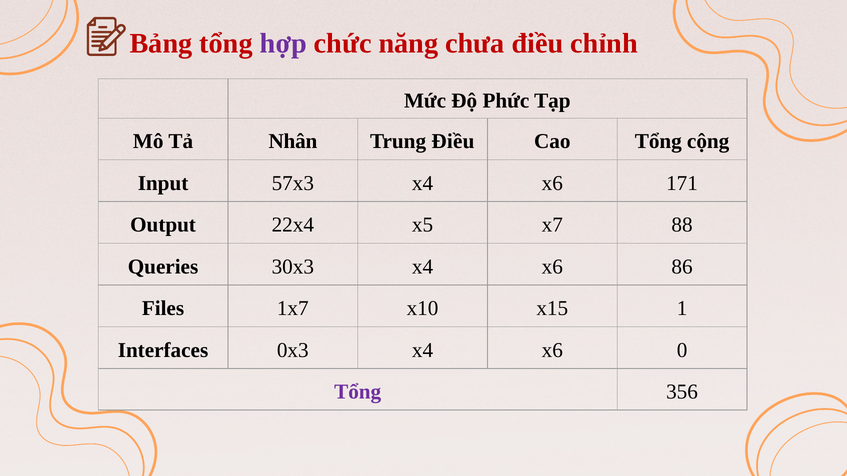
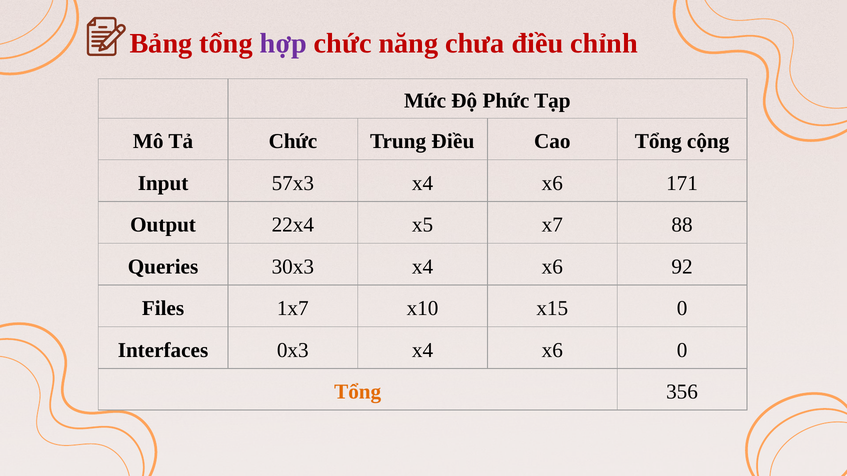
Tả Nhân: Nhân -> Chức
86: 86 -> 92
x15 1: 1 -> 0
Tổng at (358, 392) colour: purple -> orange
